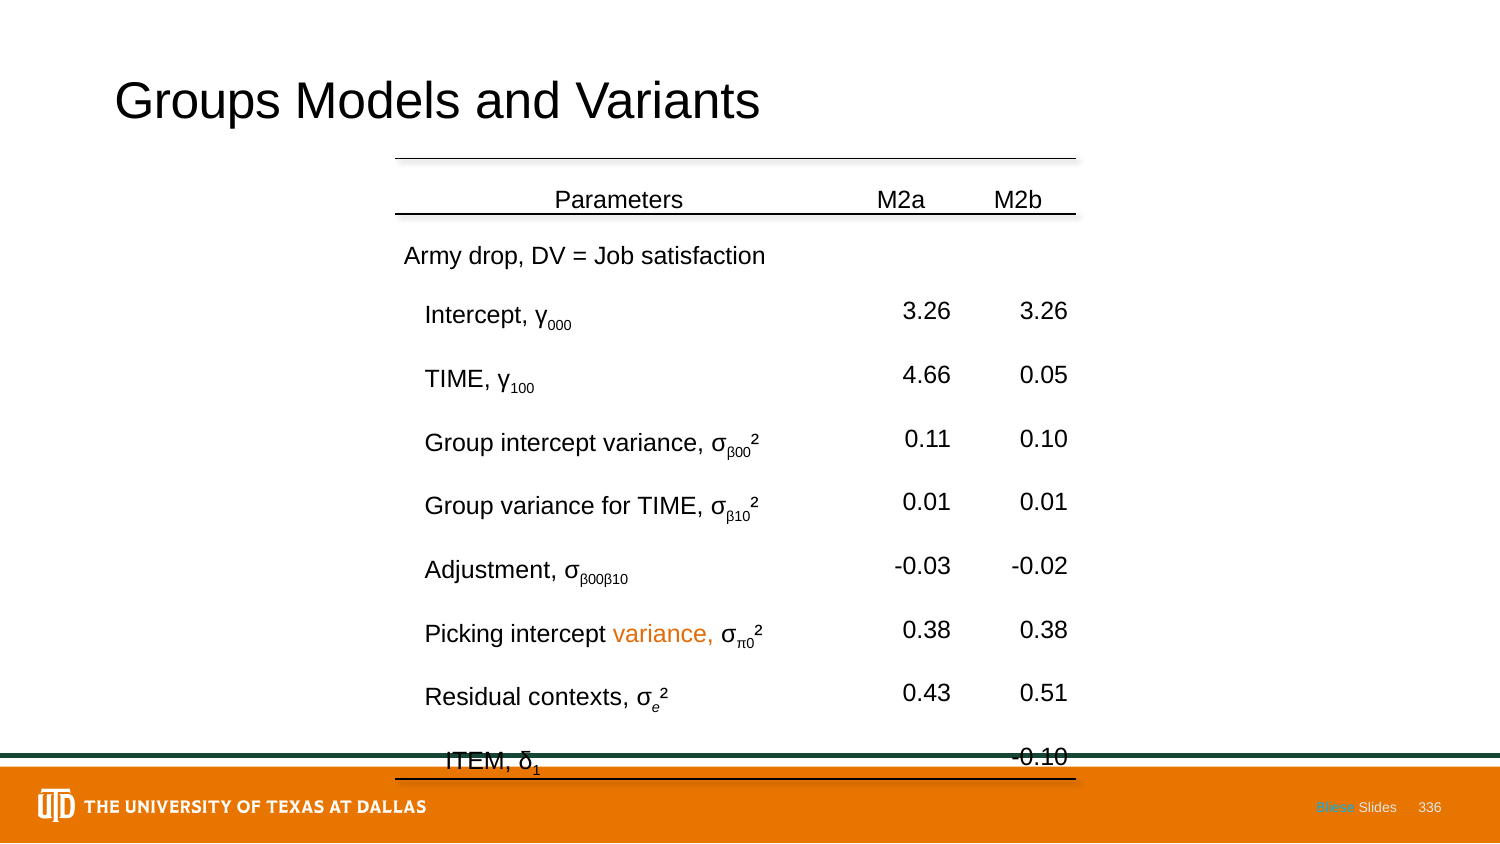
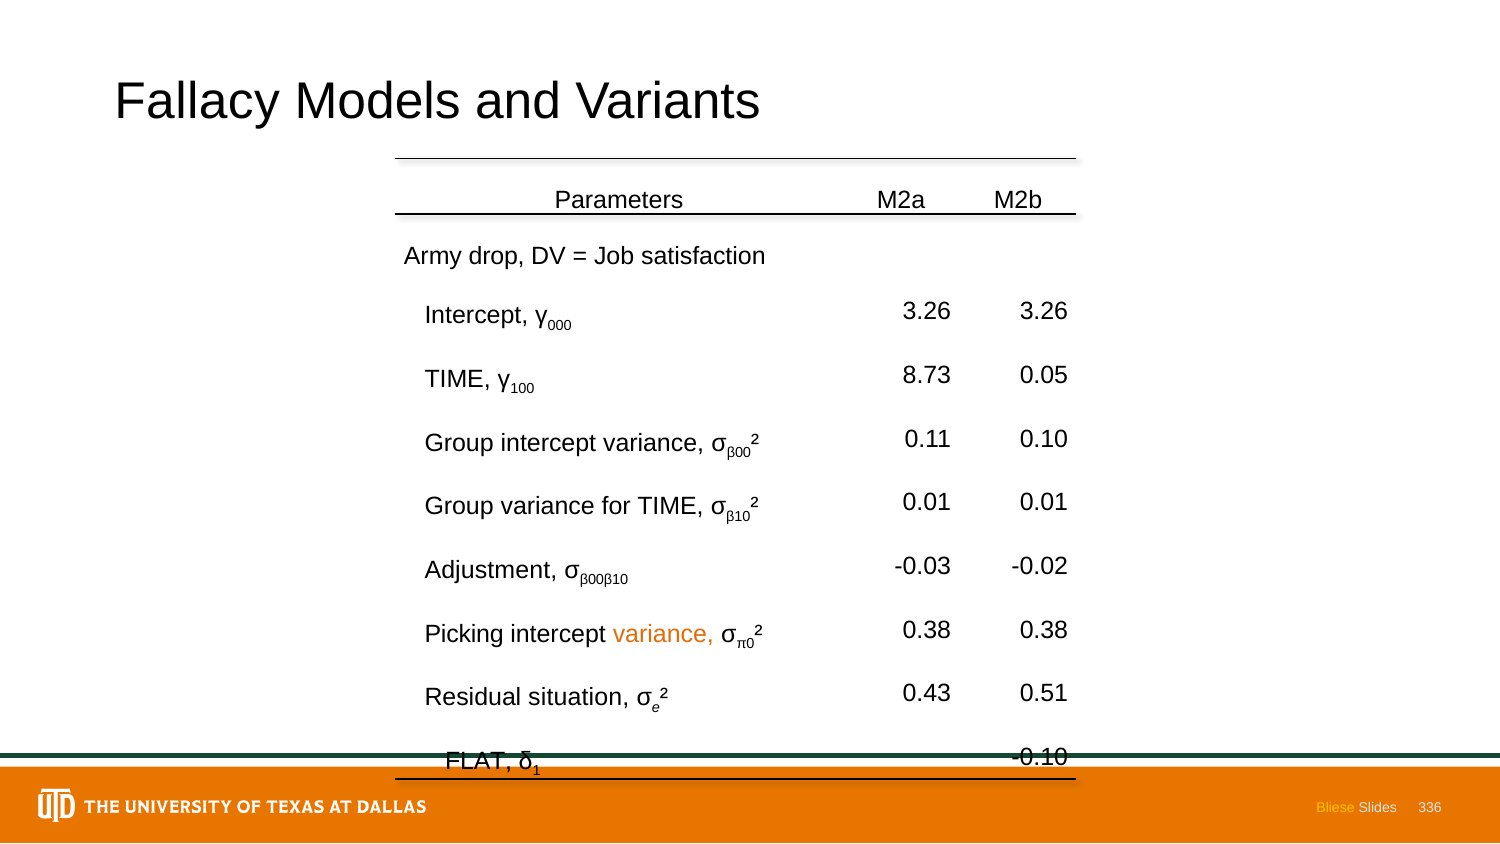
Groups: Groups -> Fallacy
4.66: 4.66 -> 8.73
contexts: contexts -> situation
ITEM: ITEM -> FLAT
Bliese colour: light blue -> yellow
